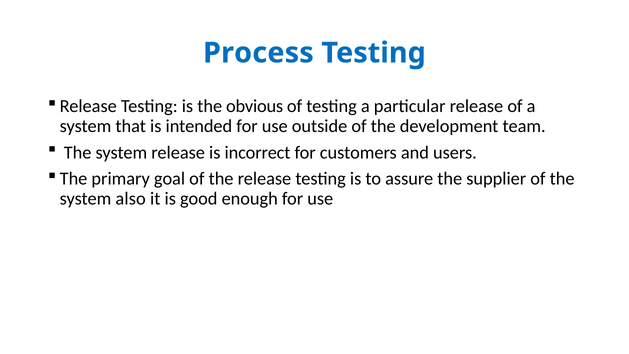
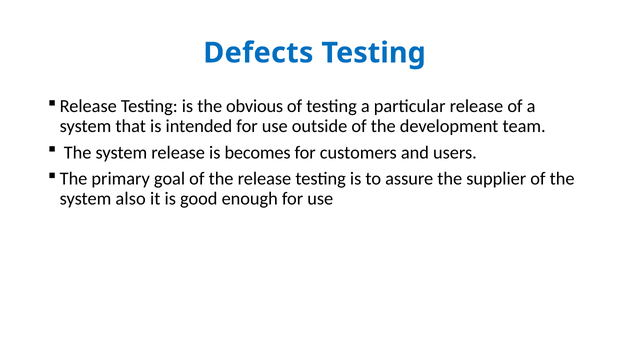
Process: Process -> Defects
incorrect: incorrect -> becomes
